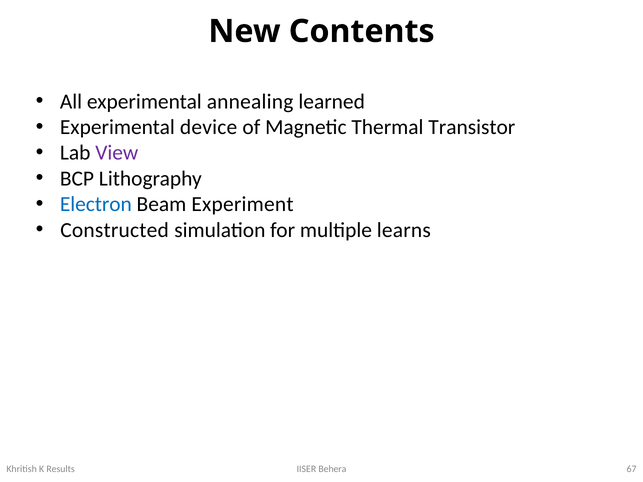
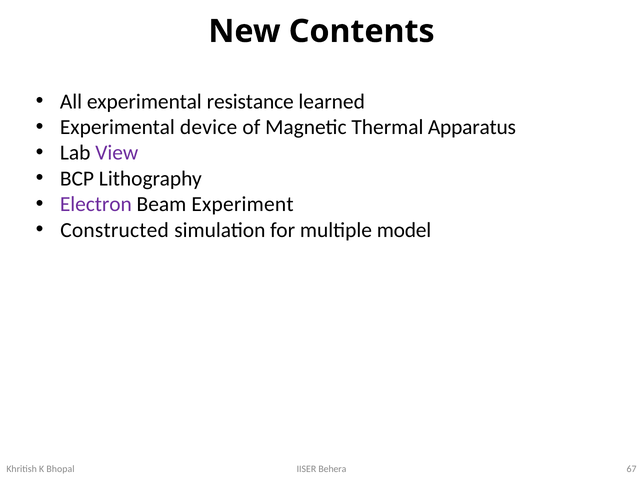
annealing: annealing -> resistance
Transistor: Transistor -> Apparatus
Electron colour: blue -> purple
learns: learns -> model
Results: Results -> Bhopal
